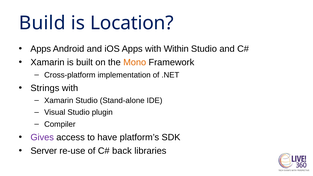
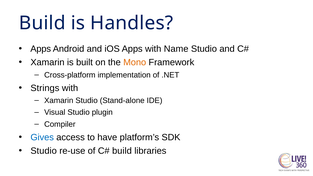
Location: Location -> Handles
Within: Within -> Name
Gives colour: purple -> blue
Server at (44, 151): Server -> Studio
back at (122, 151): back -> build
